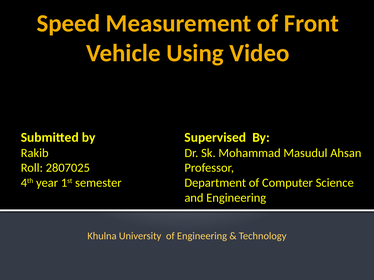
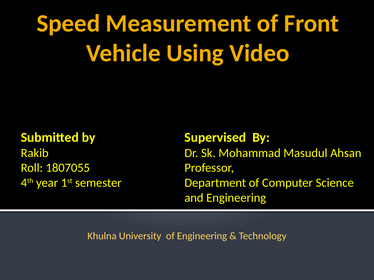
2807025: 2807025 -> 1807055
